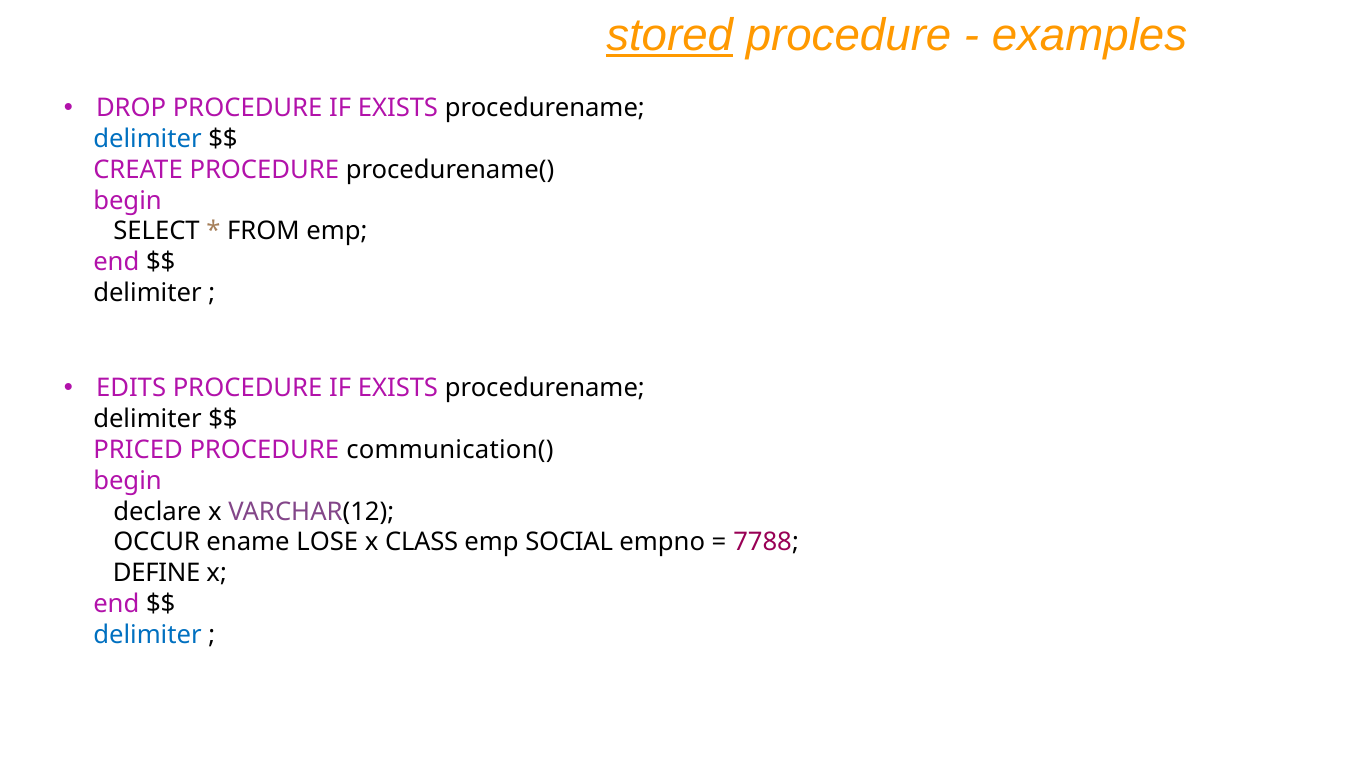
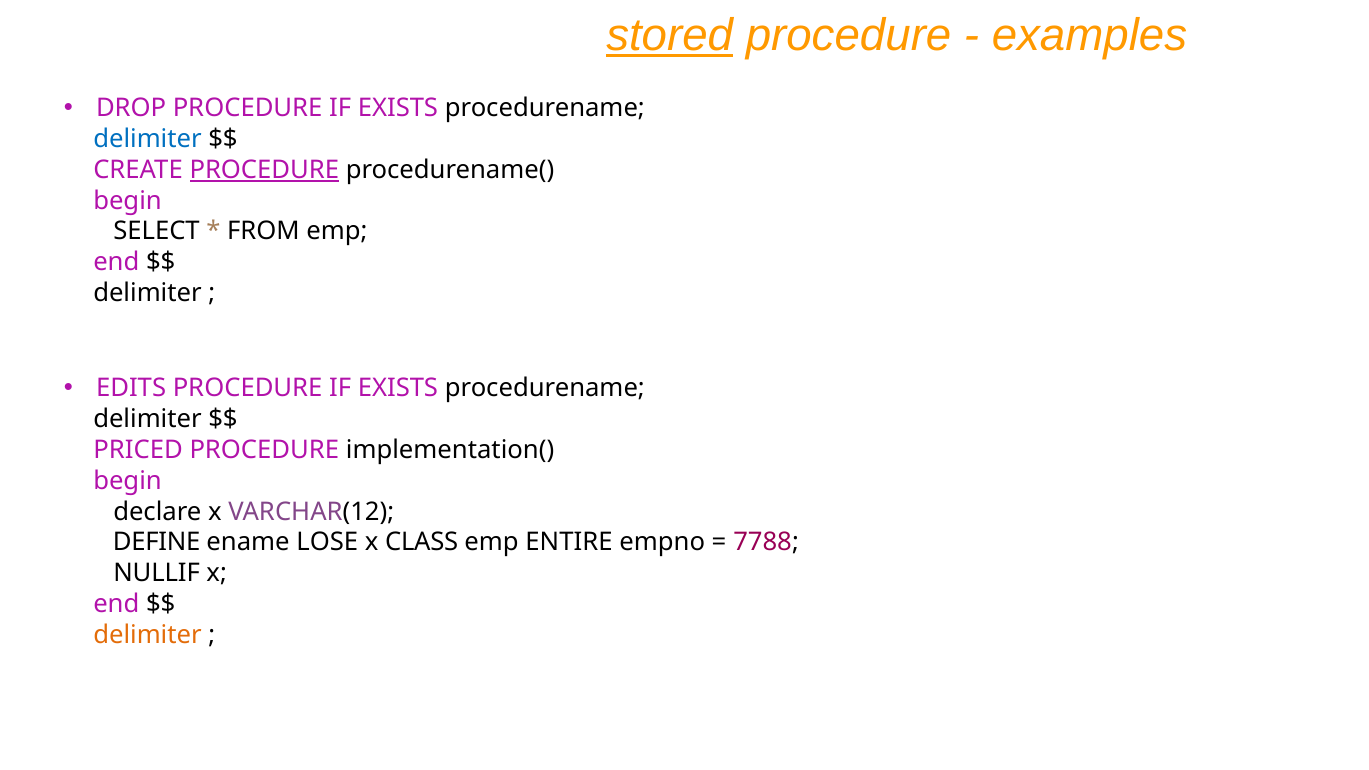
PROCEDURE at (264, 170) underline: none -> present
communication(: communication( -> implementation(
OCCUR: OCCUR -> DEFINE
SOCIAL: SOCIAL -> ENTIRE
DEFINE: DEFINE -> NULLIF
delimiter at (147, 635) colour: blue -> orange
